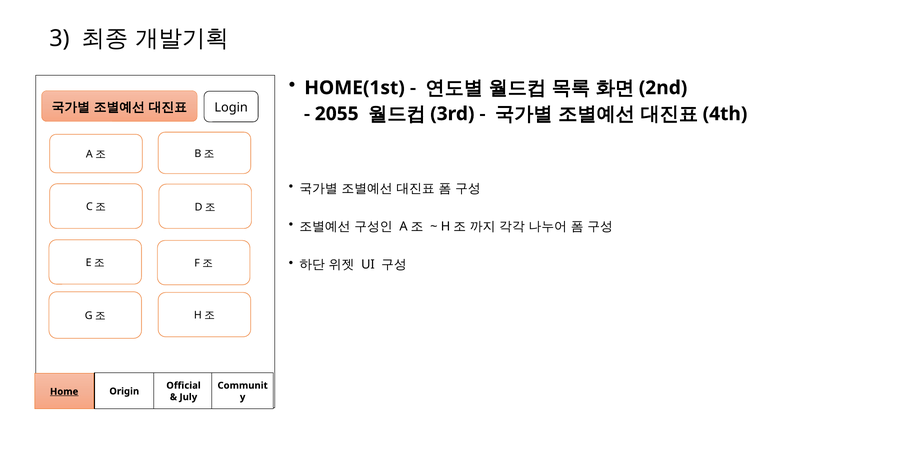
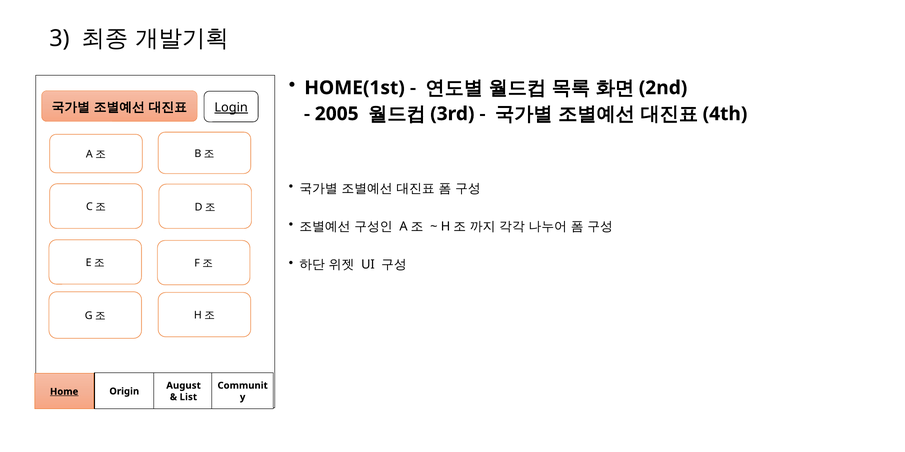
Login underline: none -> present
2055: 2055 -> 2005
Official: Official -> August
July: July -> List
